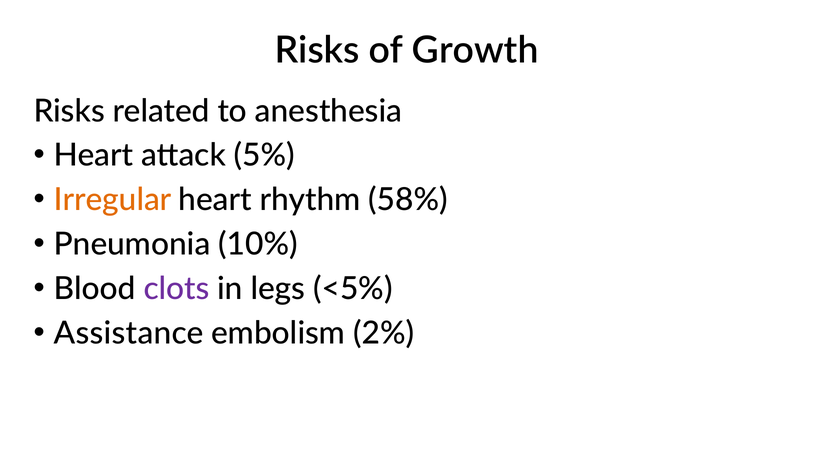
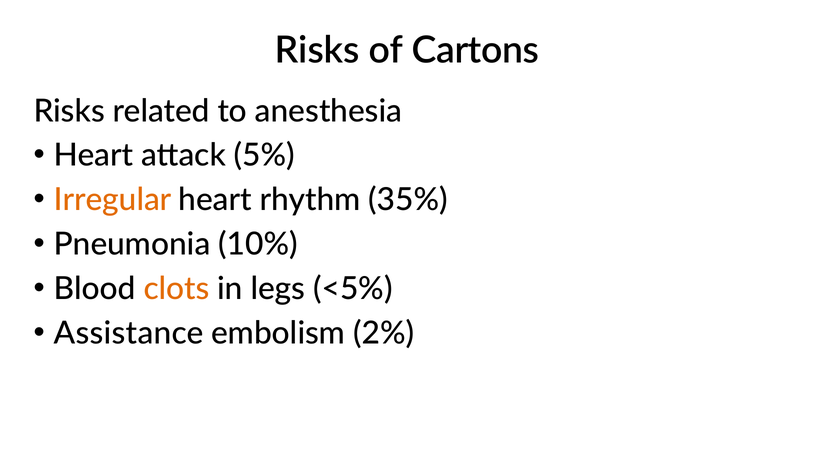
Growth: Growth -> Cartons
58%: 58% -> 35%
clots colour: purple -> orange
